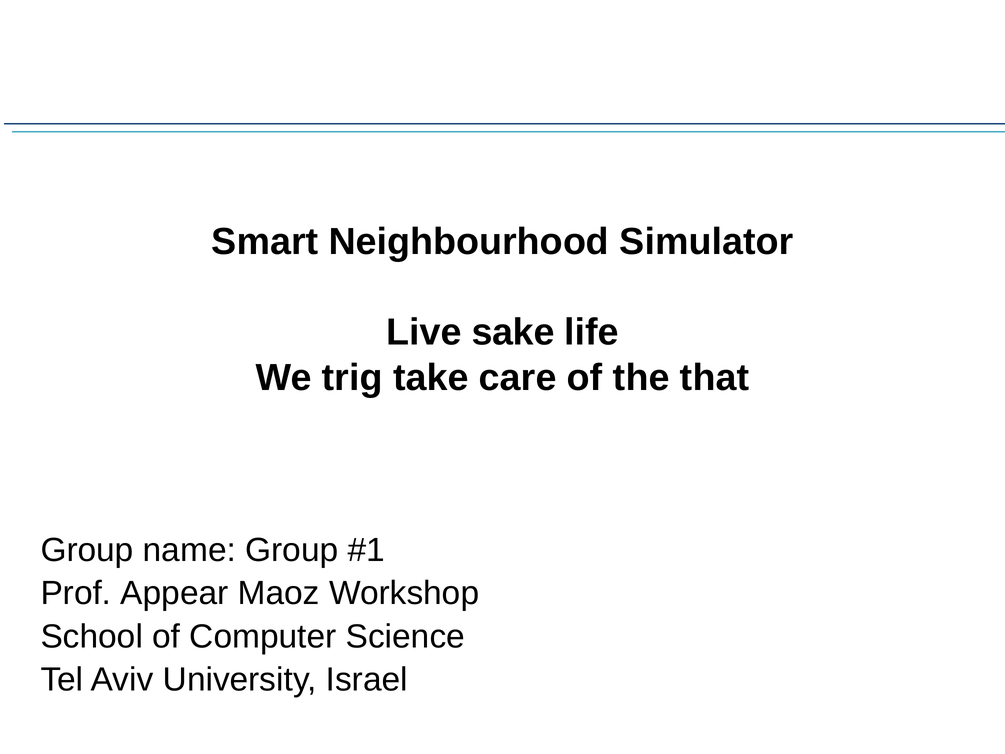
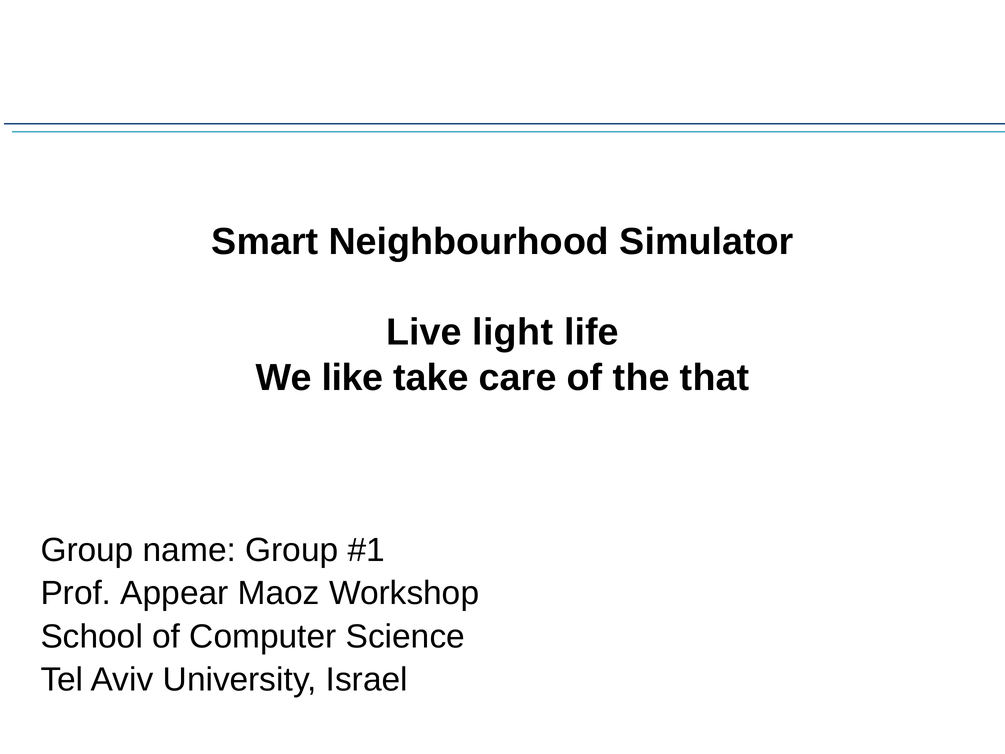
sake: sake -> light
trig: trig -> like
